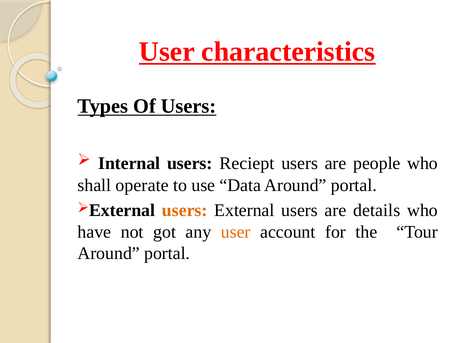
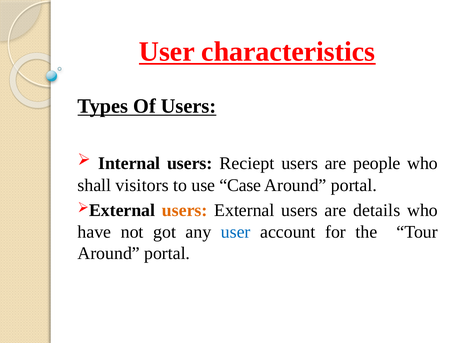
operate: operate -> visitors
Data: Data -> Case
user at (236, 232) colour: orange -> blue
